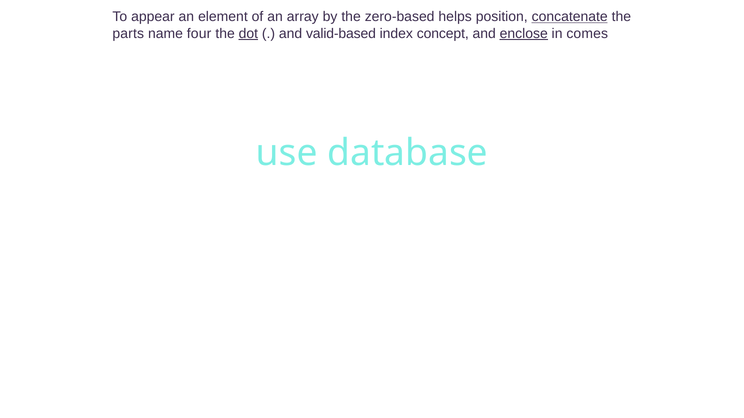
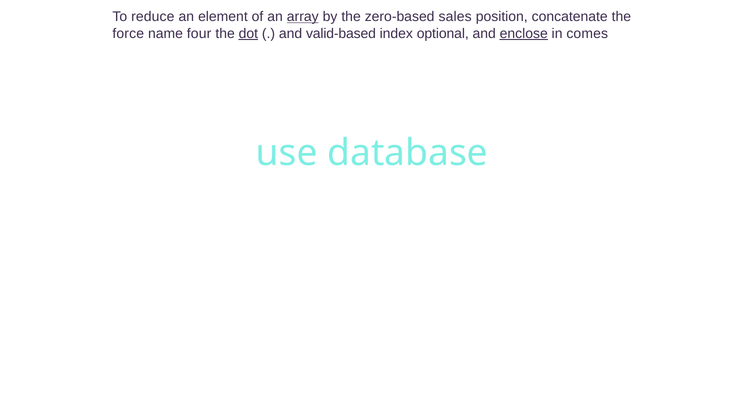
appear: appear -> reduce
array underline: none -> present
helps: helps -> sales
concatenate underline: present -> none
parts: parts -> force
concept: concept -> optional
